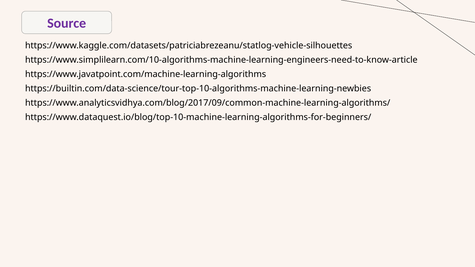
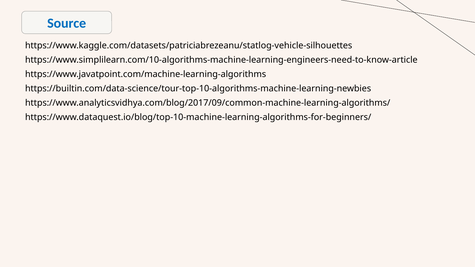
Source colour: purple -> blue
